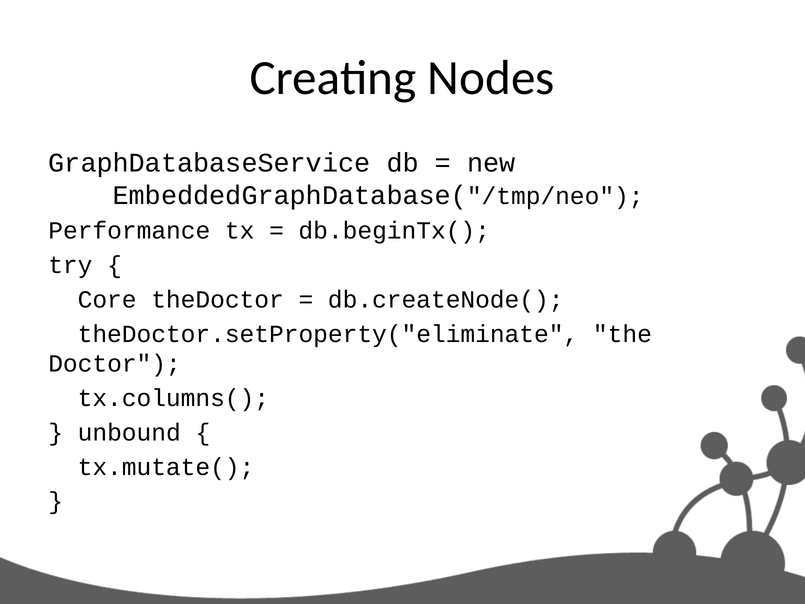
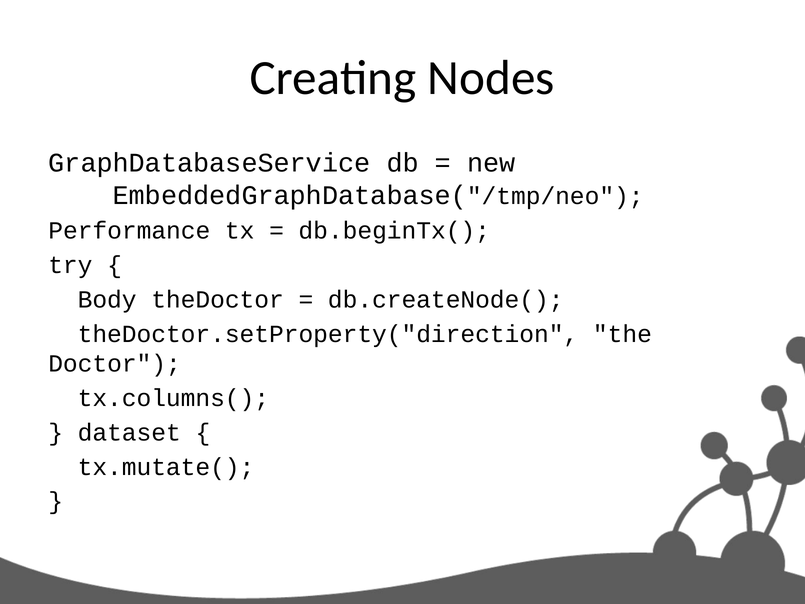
Core: Core -> Body
theDoctor.setProperty("eliminate: theDoctor.setProperty("eliminate -> theDoctor.setProperty("direction
unbound: unbound -> dataset
